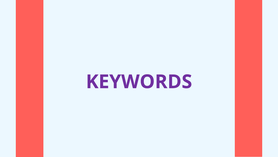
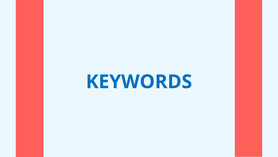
KEYWORDS colour: purple -> blue
